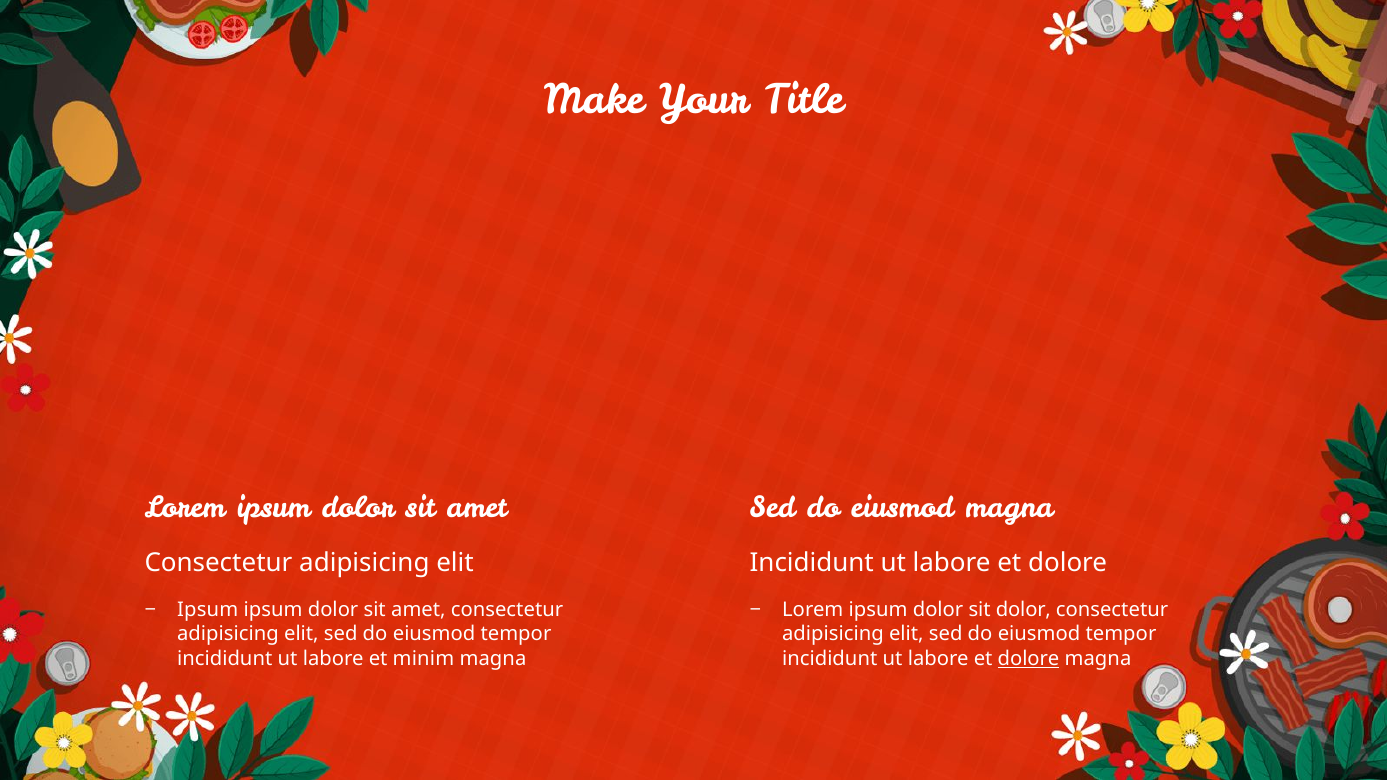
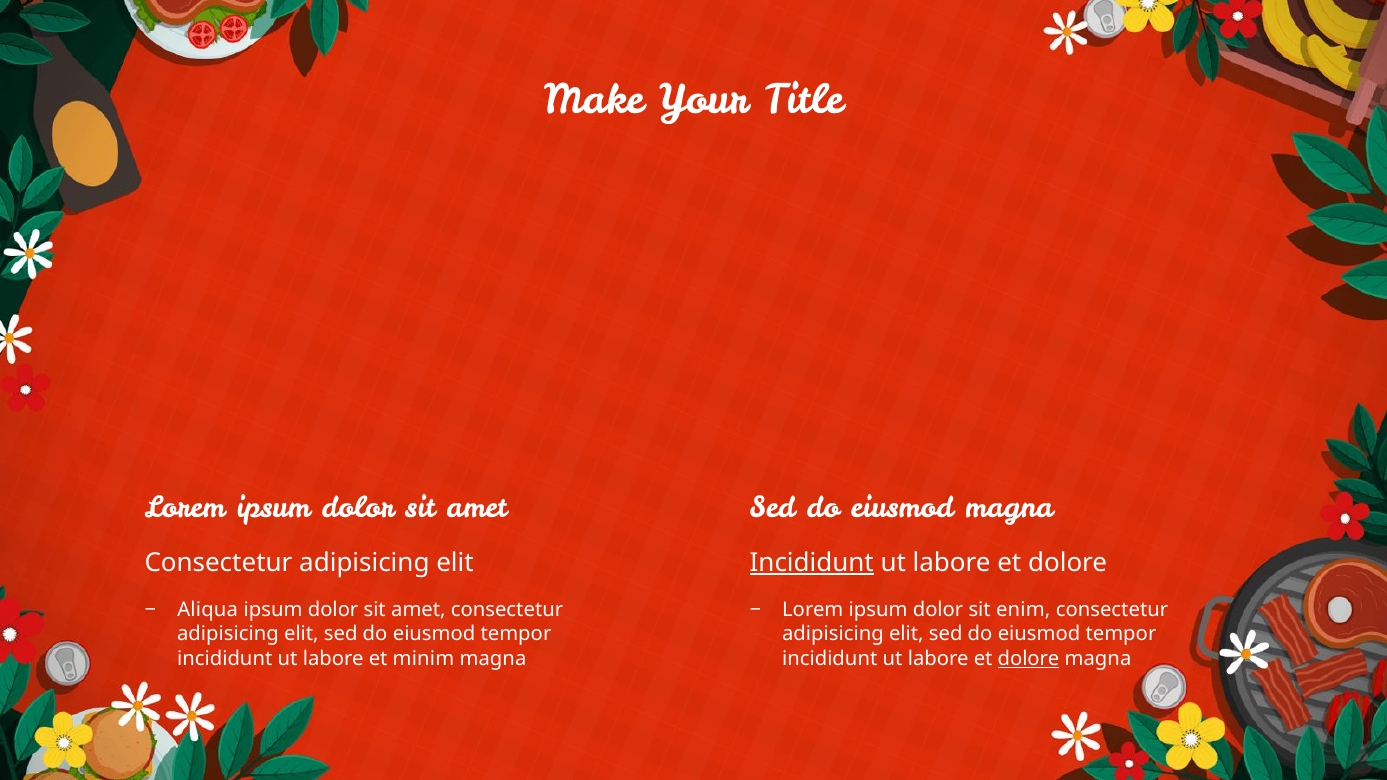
Incididunt at (812, 563) underline: none -> present
Ipsum at (208, 610): Ipsum -> Aliqua
sit dolor: dolor -> enim
